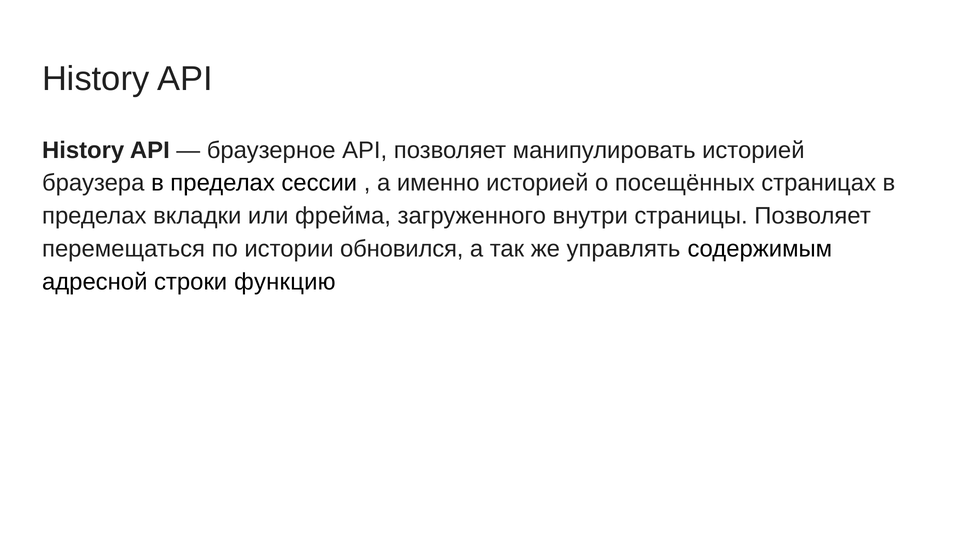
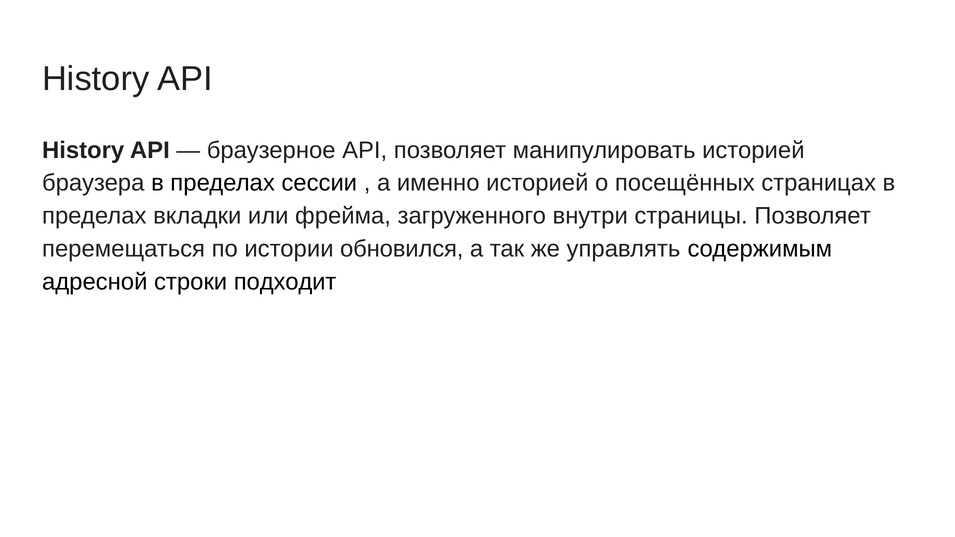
функцию: функцию -> подходит
